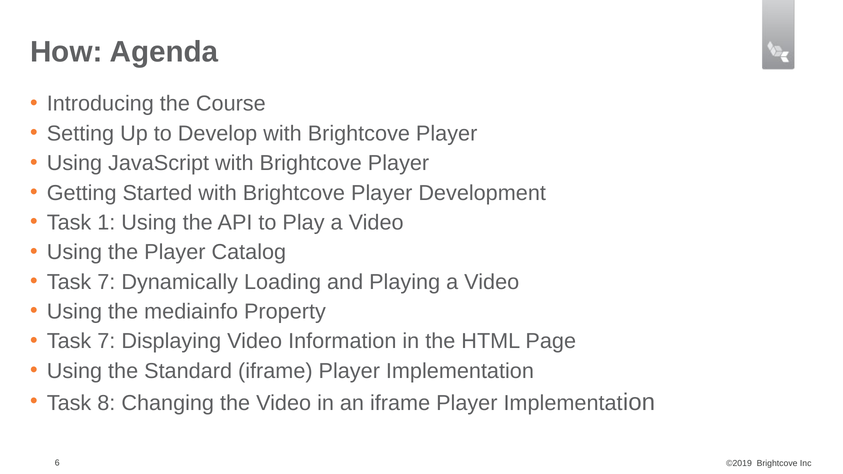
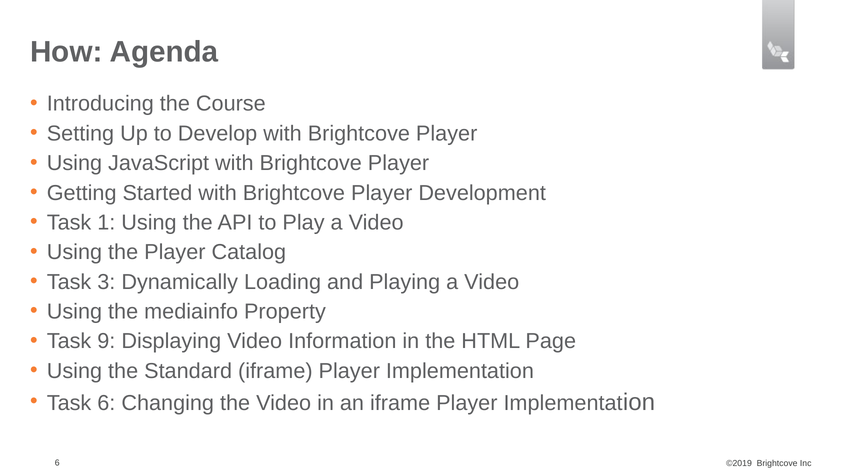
7 at (106, 282): 7 -> 3
7 at (106, 341): 7 -> 9
Task 8: 8 -> 6
